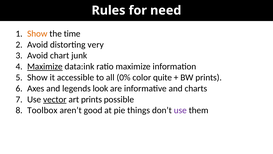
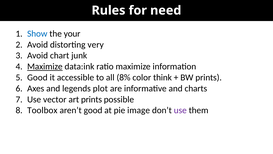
Show at (37, 34) colour: orange -> blue
time: time -> your
Show at (37, 77): Show -> Good
0%: 0% -> 8%
quite: quite -> think
look: look -> plot
vector underline: present -> none
things: things -> image
